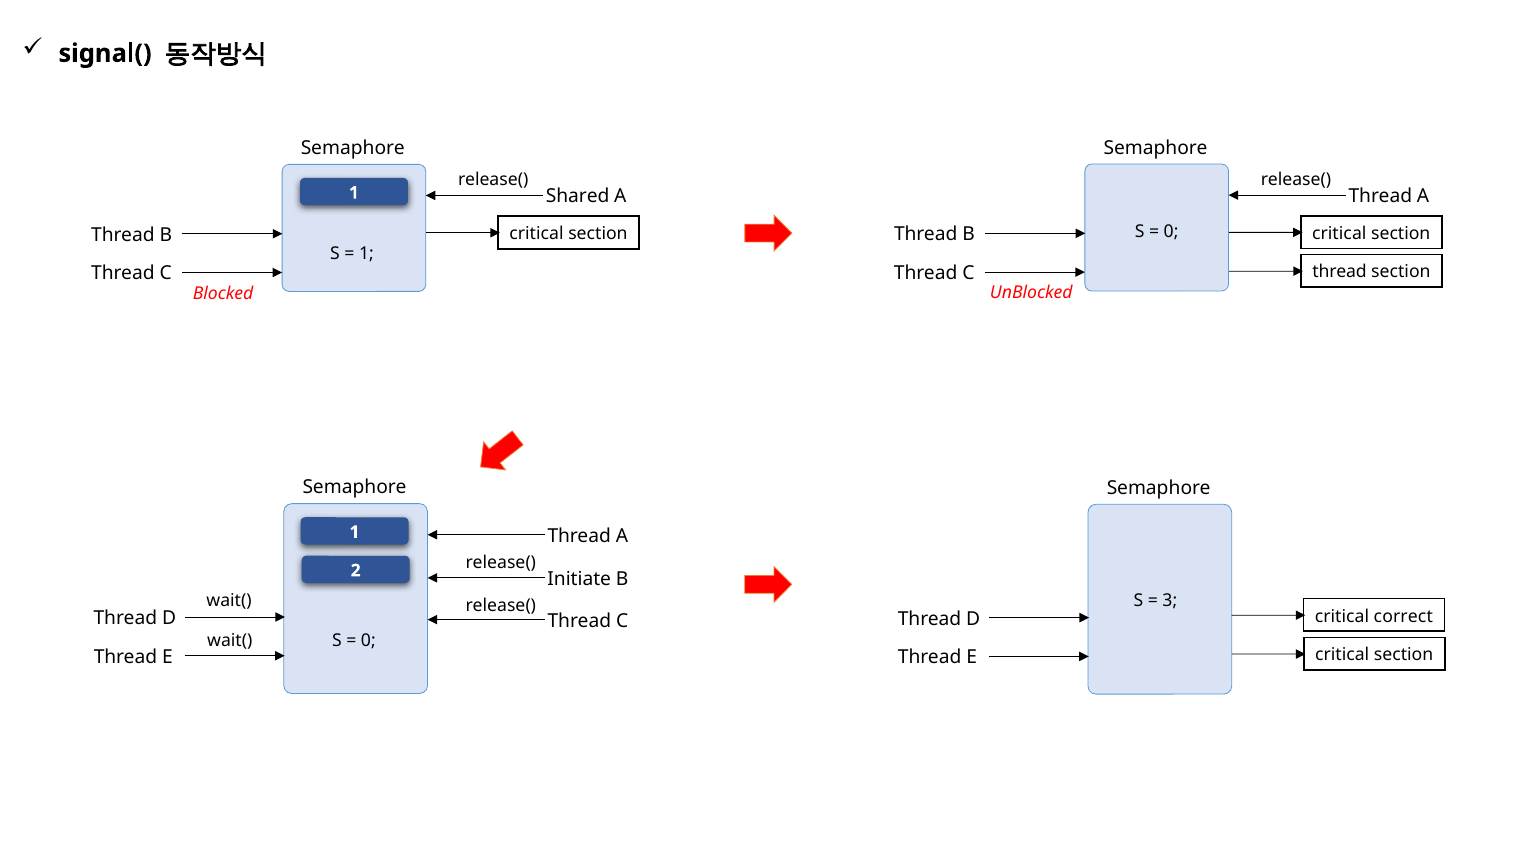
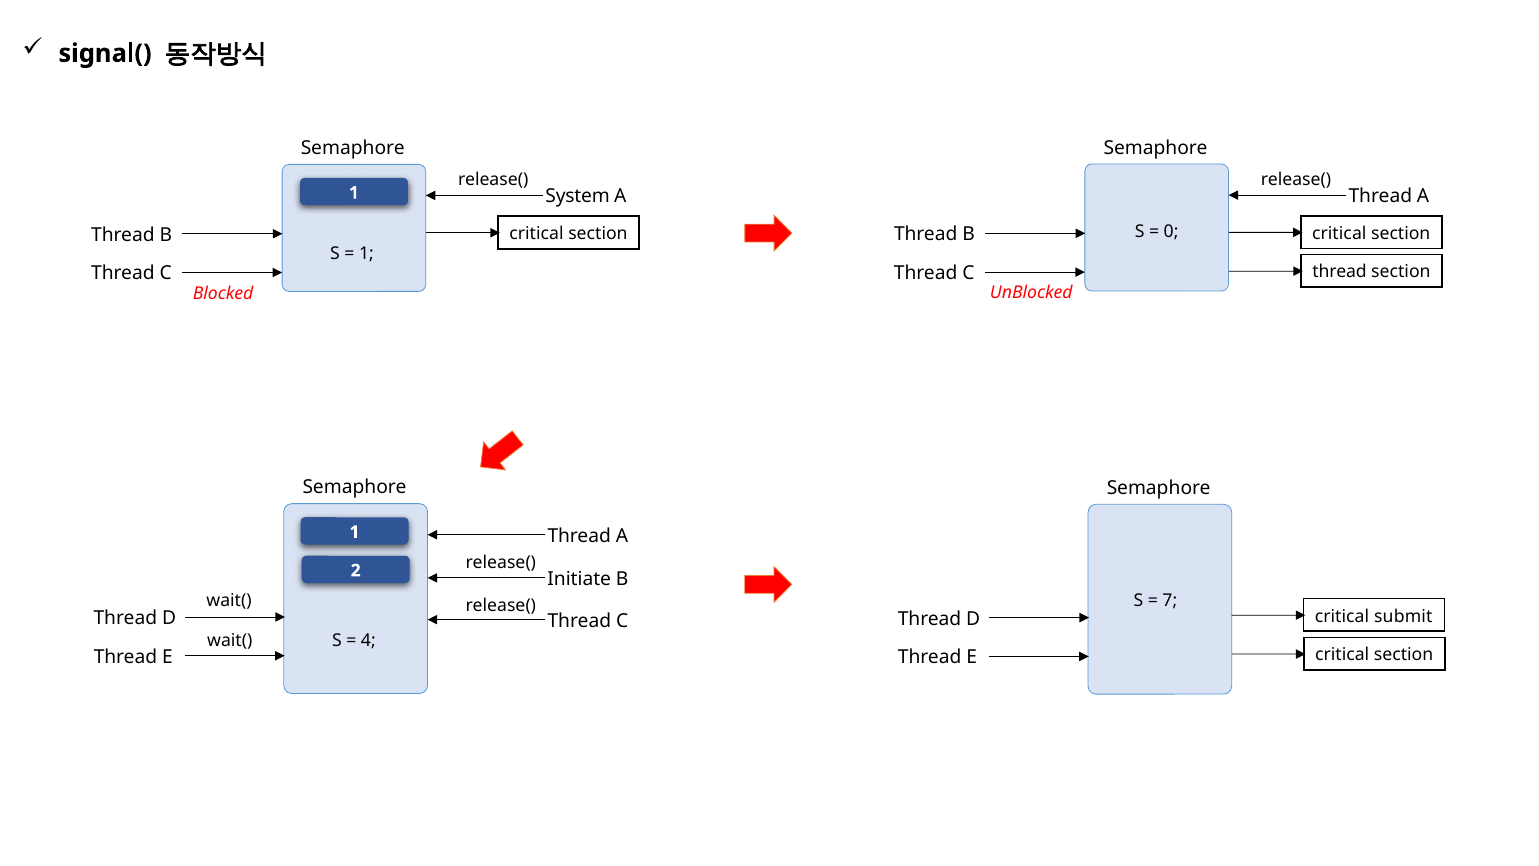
Shared: Shared -> System
3: 3 -> 7
correct: correct -> submit
0 at (368, 640): 0 -> 4
